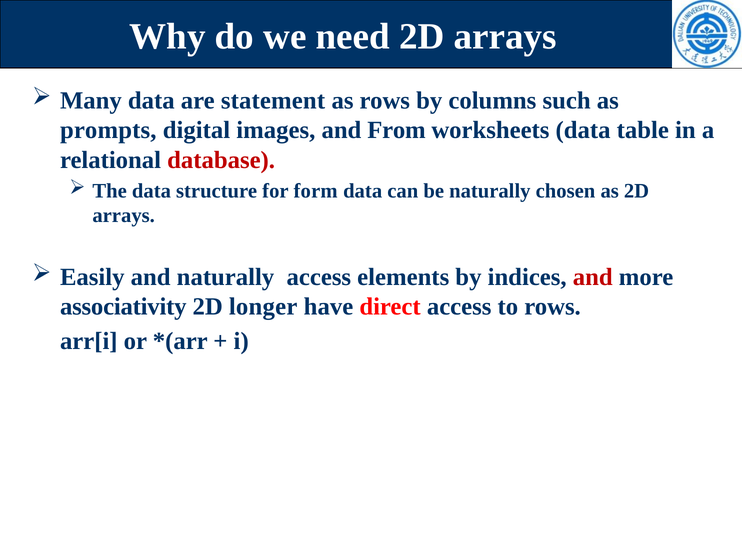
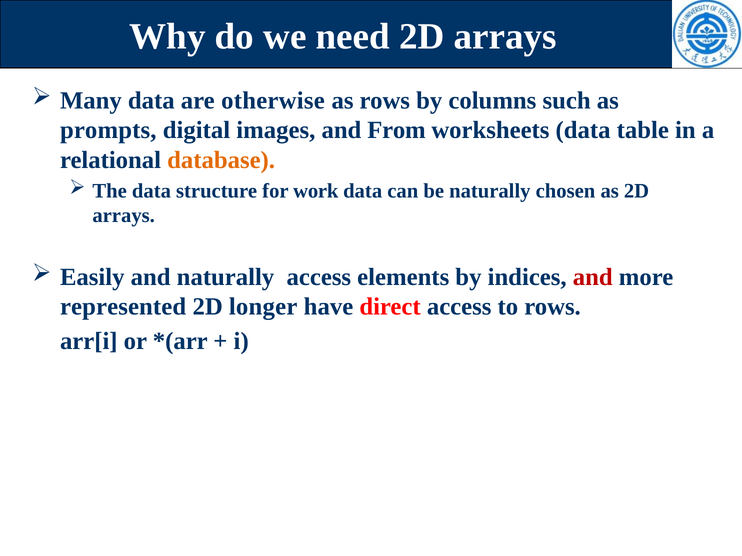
statement: statement -> otherwise
database colour: red -> orange
form: form -> work
associativity: associativity -> represented
